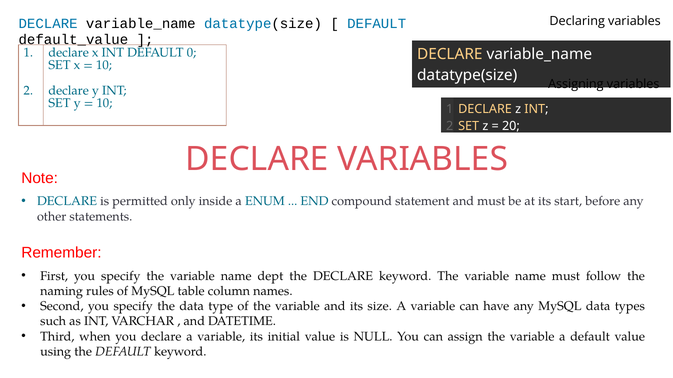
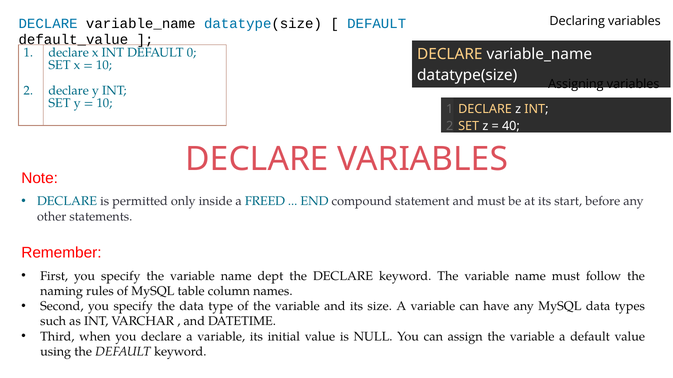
20: 20 -> 40
ENUM: ENUM -> FREED
